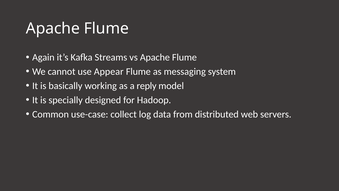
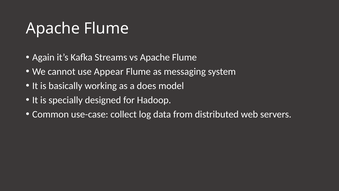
reply: reply -> does
